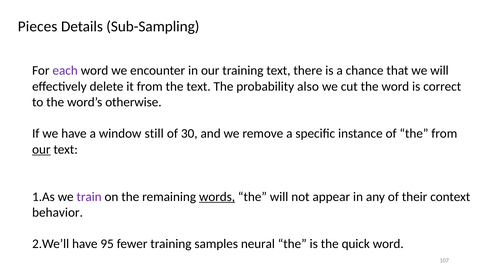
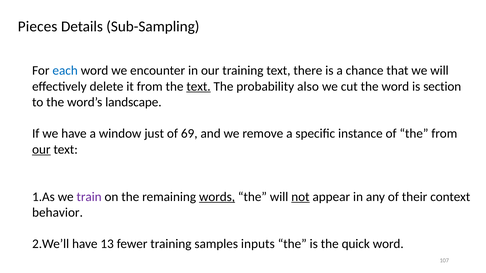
each colour: purple -> blue
text at (199, 86) underline: none -> present
correct: correct -> section
otherwise: otherwise -> landscape
still: still -> just
30: 30 -> 69
not underline: none -> present
95: 95 -> 13
neural: neural -> inputs
